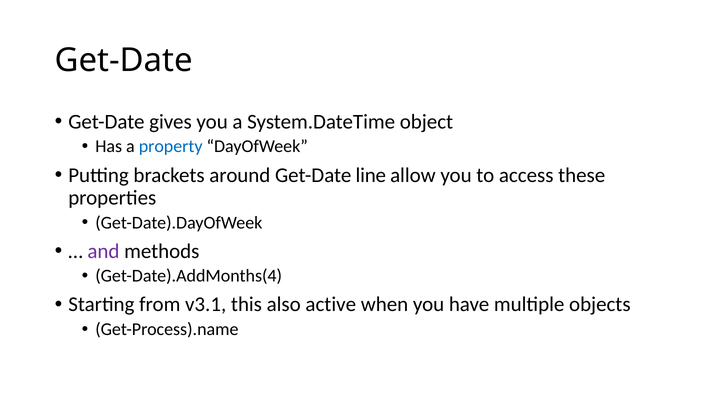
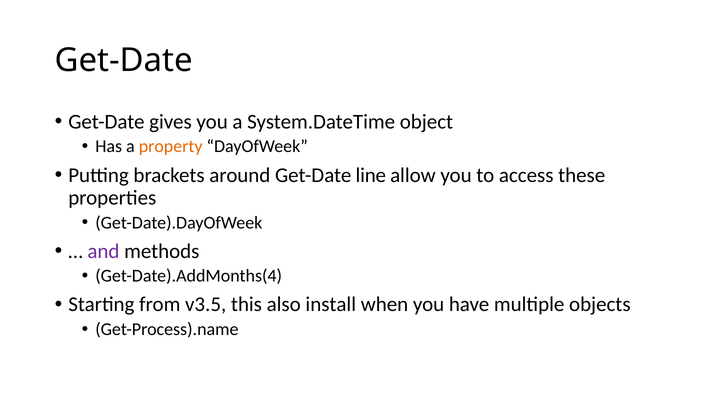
property colour: blue -> orange
v3.1: v3.1 -> v3.5
active: active -> install
